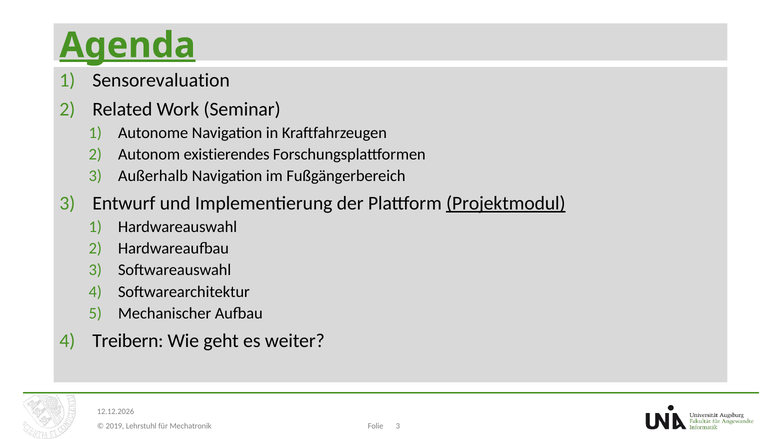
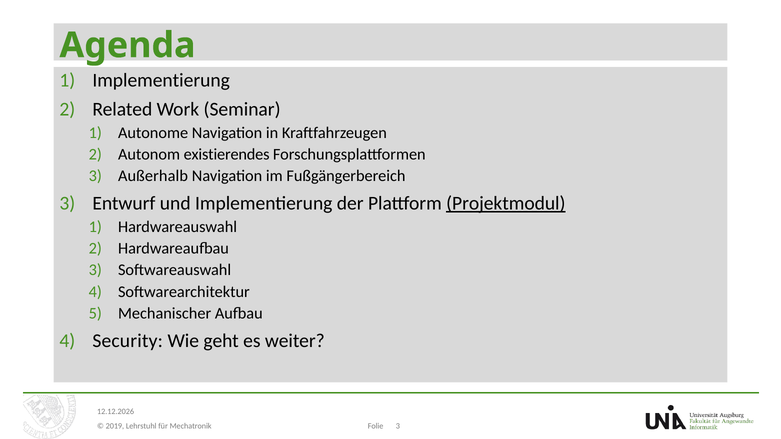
Agenda underline: present -> none
Sensorevaluation at (161, 80): Sensorevaluation -> Implementierung
Treibern: Treibern -> Security
